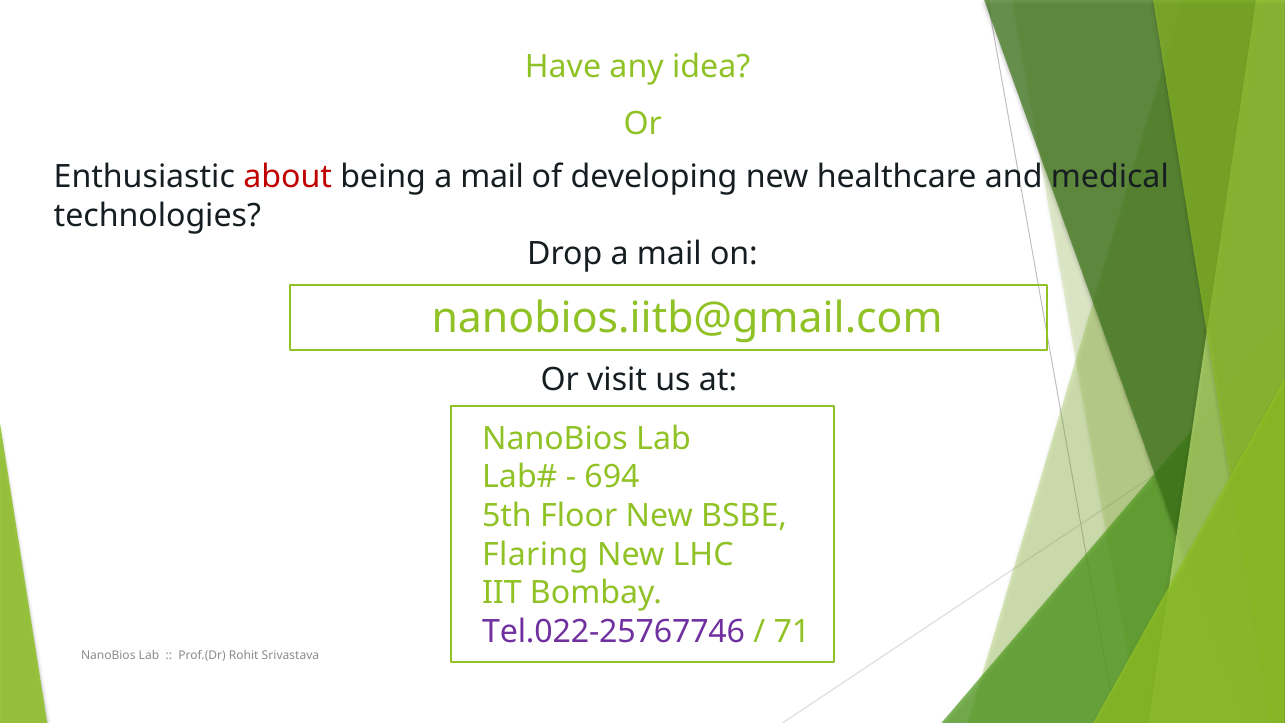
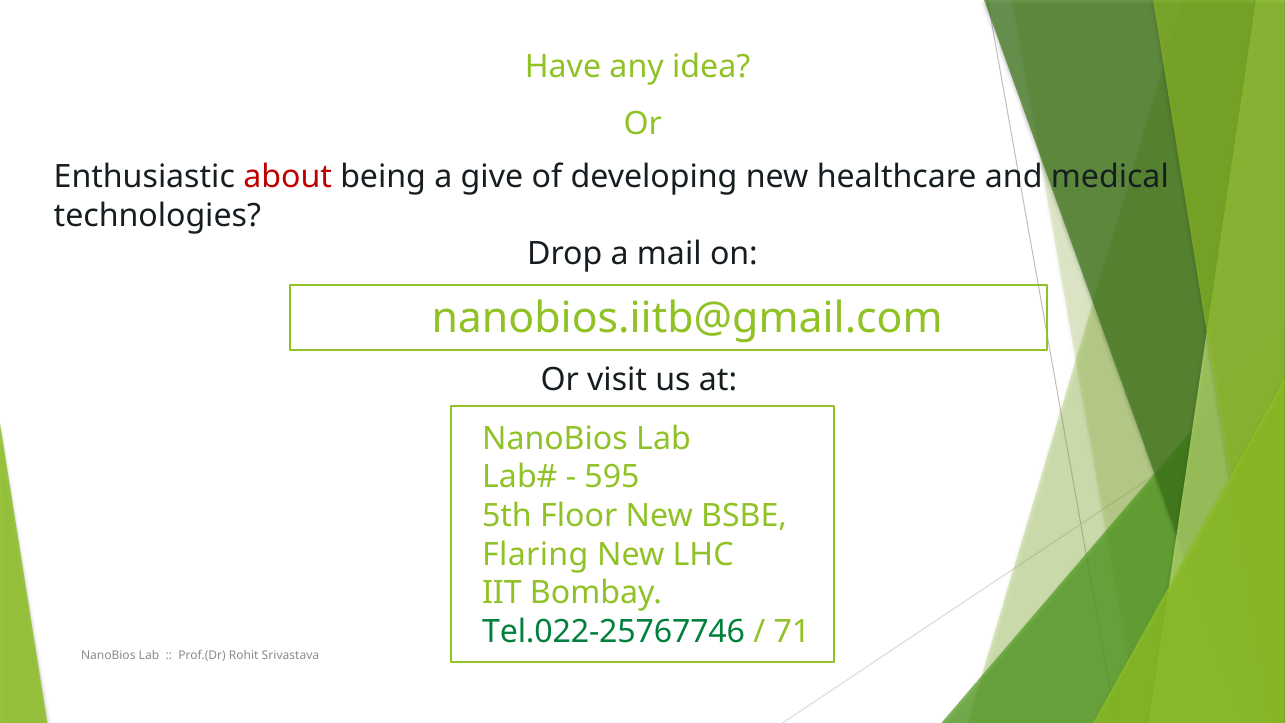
being a mail: mail -> give
694: 694 -> 595
Tel.022-25767746 colour: purple -> green
